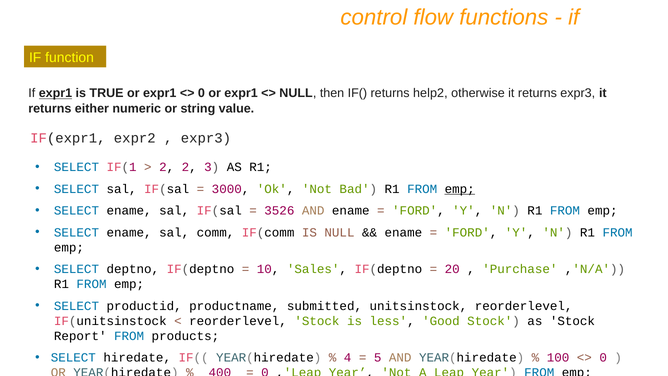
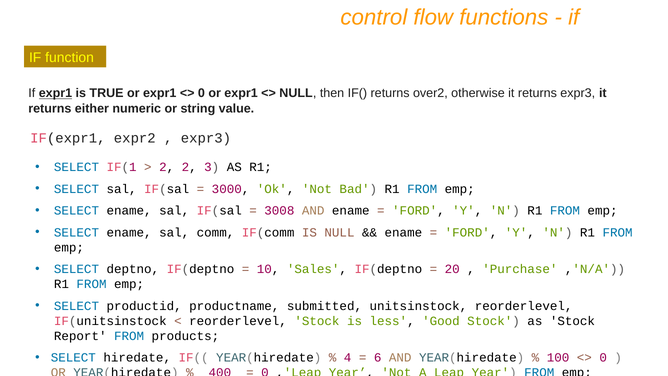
help2: help2 -> over2
emp at (460, 189) underline: present -> none
3526: 3526 -> 3008
5: 5 -> 6
